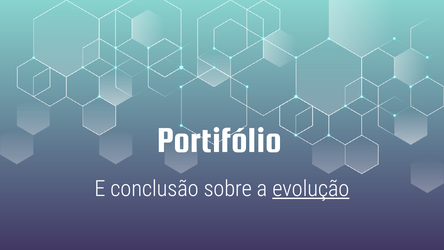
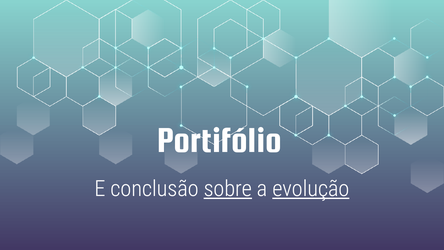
sobre underline: none -> present
